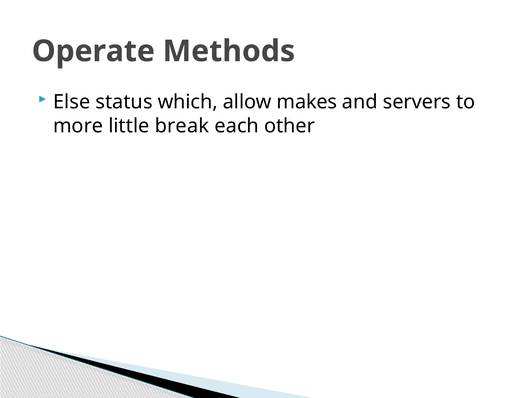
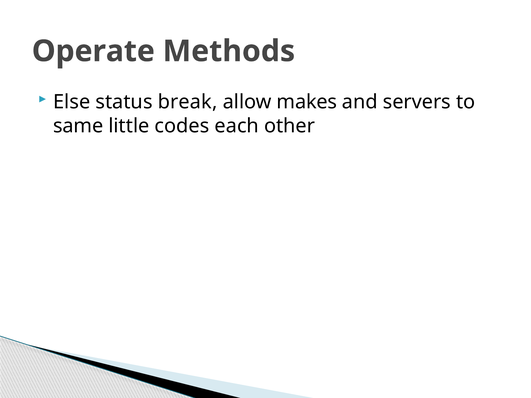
which: which -> break
more: more -> same
break: break -> codes
